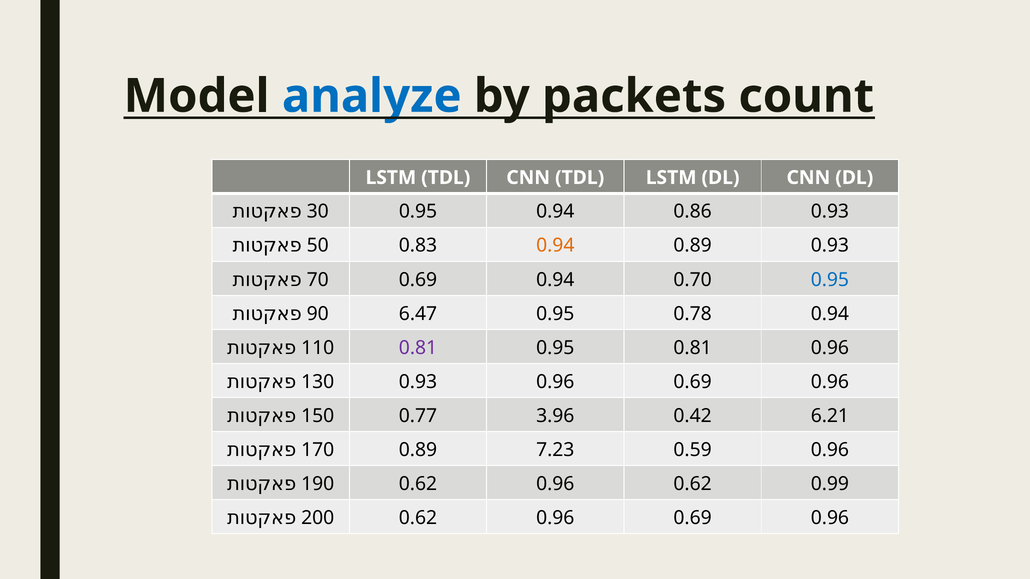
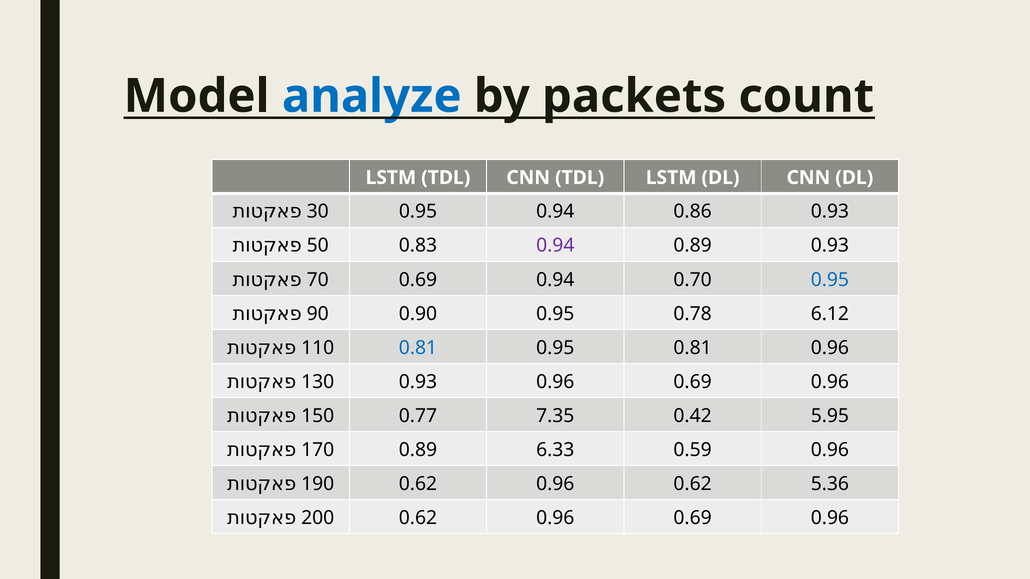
0.94 at (555, 246) colour: orange -> purple
6.47: 6.47 -> 0.90
0.78 0.94: 0.94 -> 6.12
0.81 at (418, 348) colour: purple -> blue
3.96: 3.96 -> 7.35
6.21: 6.21 -> 5.95
7.23: 7.23 -> 6.33
0.99: 0.99 -> 5.36
